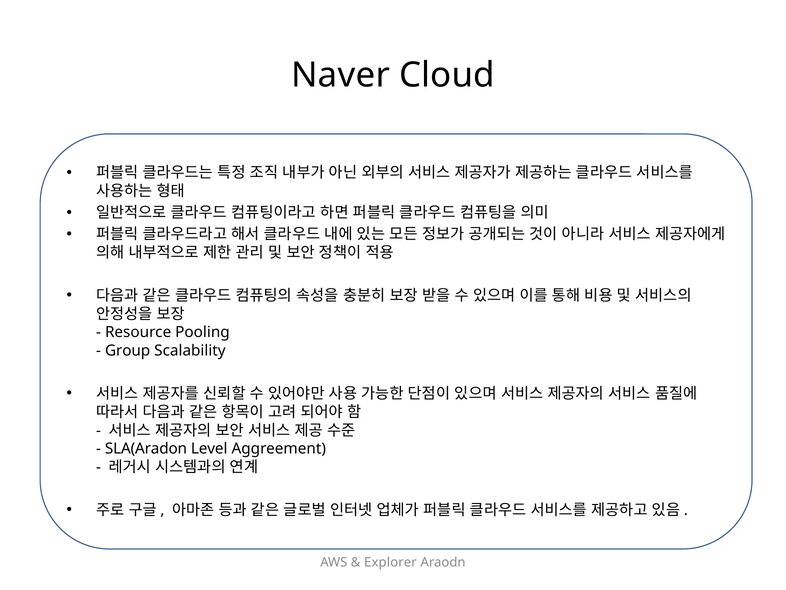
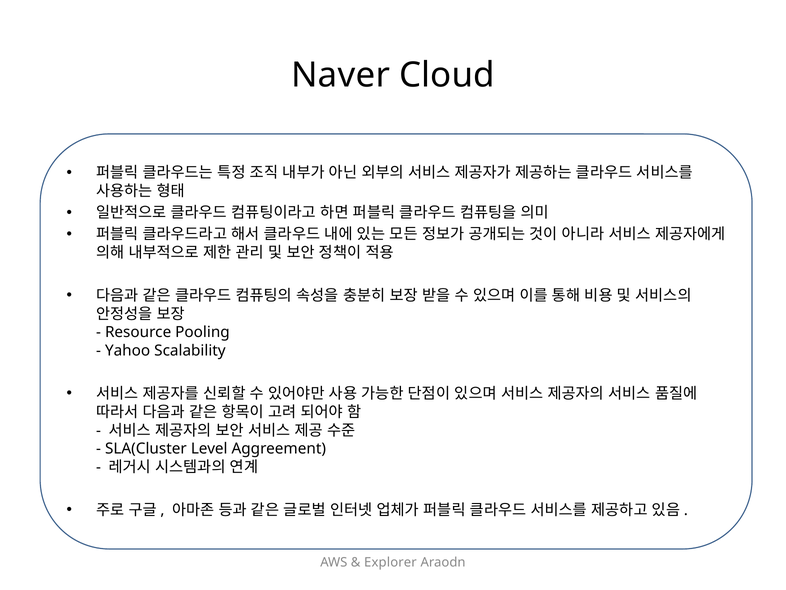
Group: Group -> Yahoo
SLA(Aradon: SLA(Aradon -> SLA(Cluster
